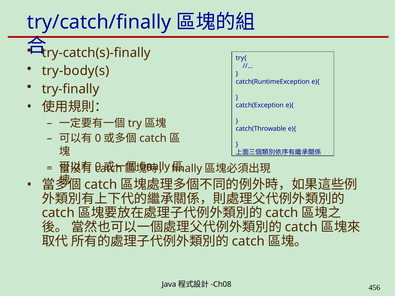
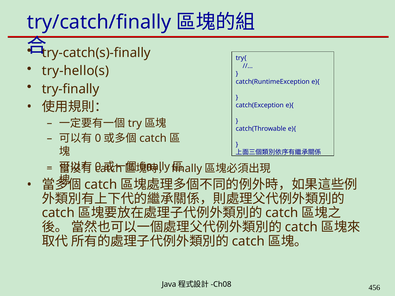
try-body(s: try-body(s -> try-hello(s
